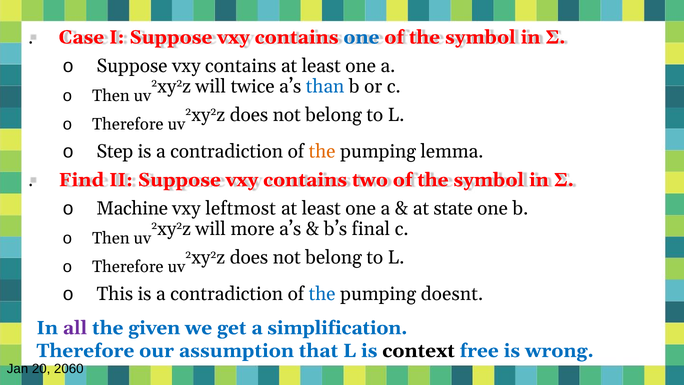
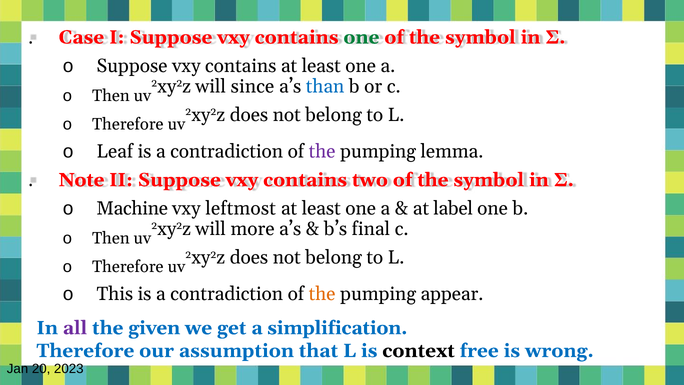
one at (361, 37) colour: blue -> green
twice: twice -> since
Step: Step -> Leaf
the at (322, 151) colour: orange -> purple
Find: Find -> Note
state: state -> label
the at (322, 294) colour: blue -> orange
doesnt: doesnt -> appear
2060: 2060 -> 2023
